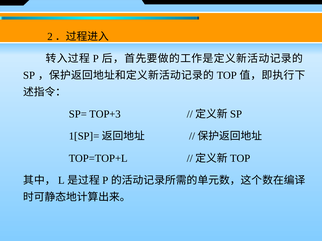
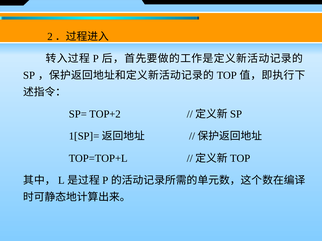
TOP+3: TOP+3 -> TOP+2
